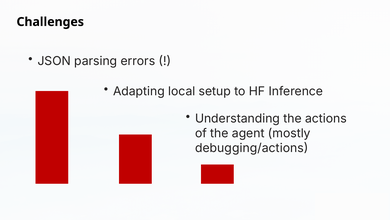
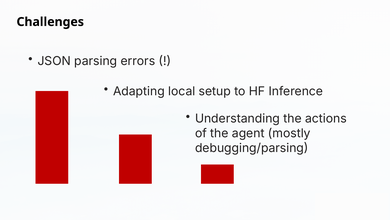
debugging/actions: debugging/actions -> debugging/parsing
